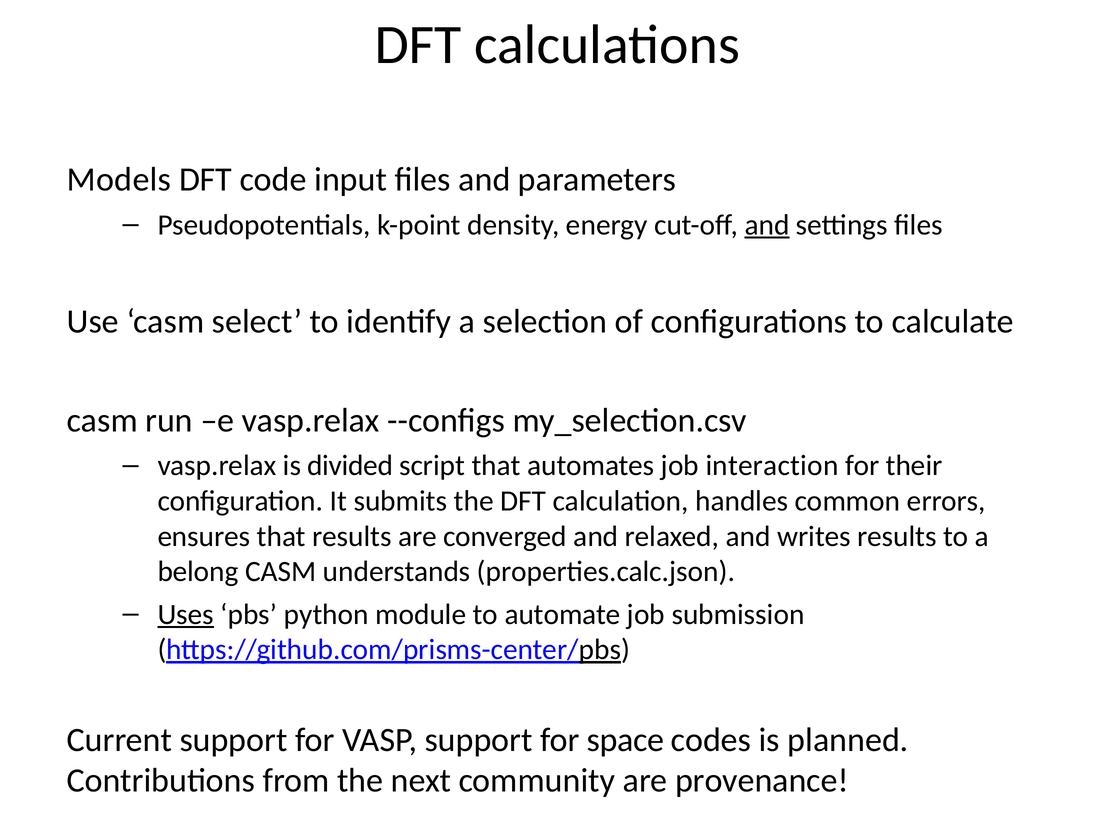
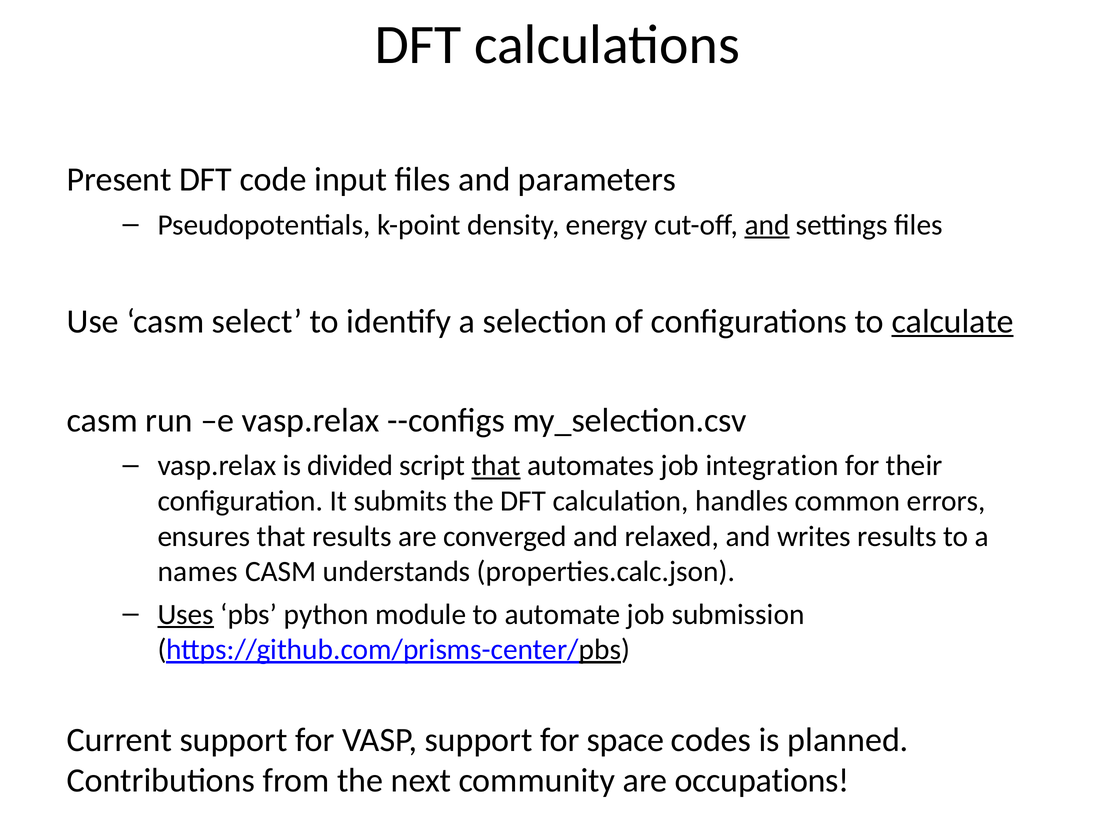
Models: Models -> Present
calculate underline: none -> present
that at (496, 466) underline: none -> present
interaction: interaction -> integration
belong: belong -> names
provenance: provenance -> occupations
